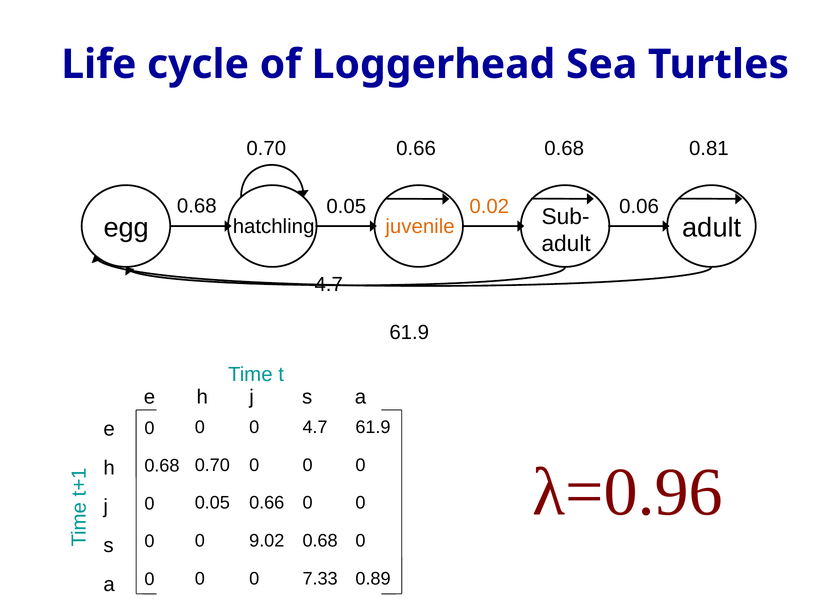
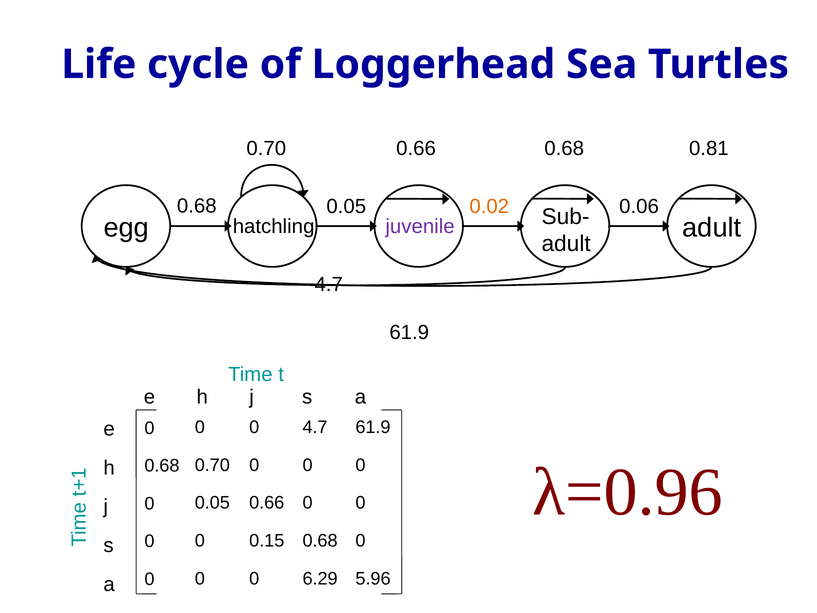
juvenile colour: orange -> purple
9.02: 9.02 -> 0.15
7.33: 7.33 -> 6.29
0.89: 0.89 -> 5.96
